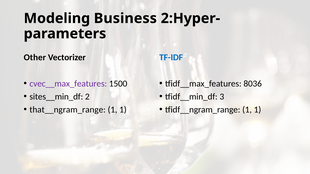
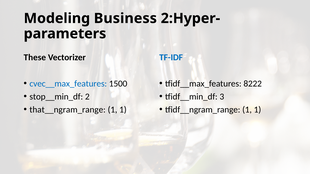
Other: Other -> These
cvec__max_features colour: purple -> blue
8036: 8036 -> 8222
sites__min_df: sites__min_df -> stop__min_df
